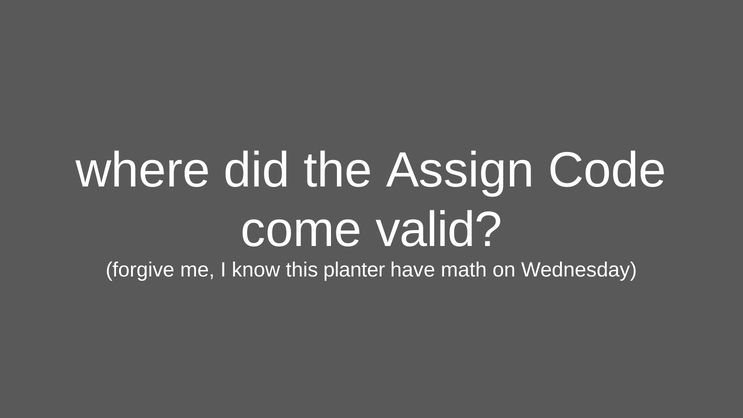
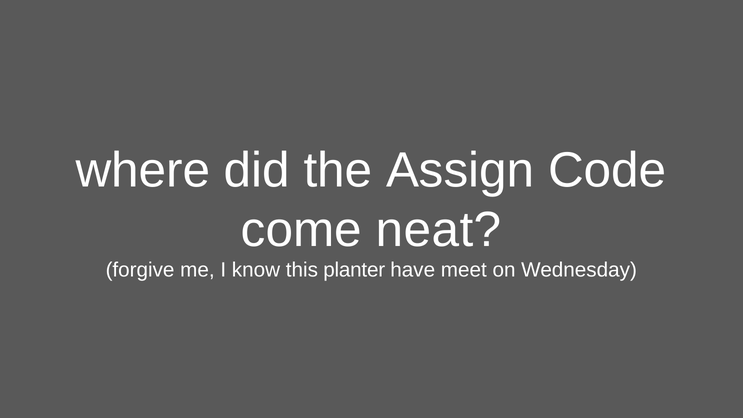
valid: valid -> neat
math: math -> meet
